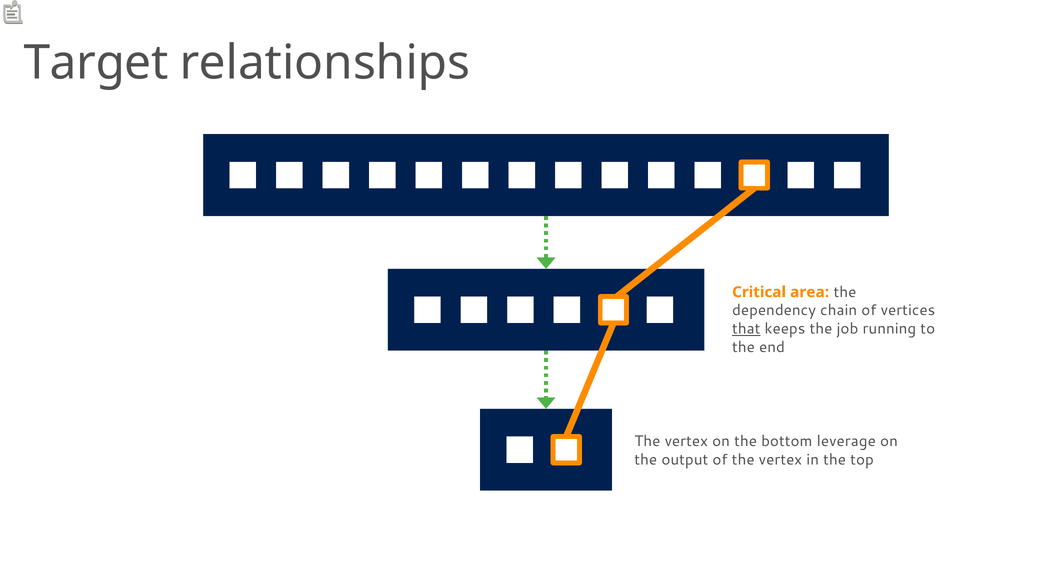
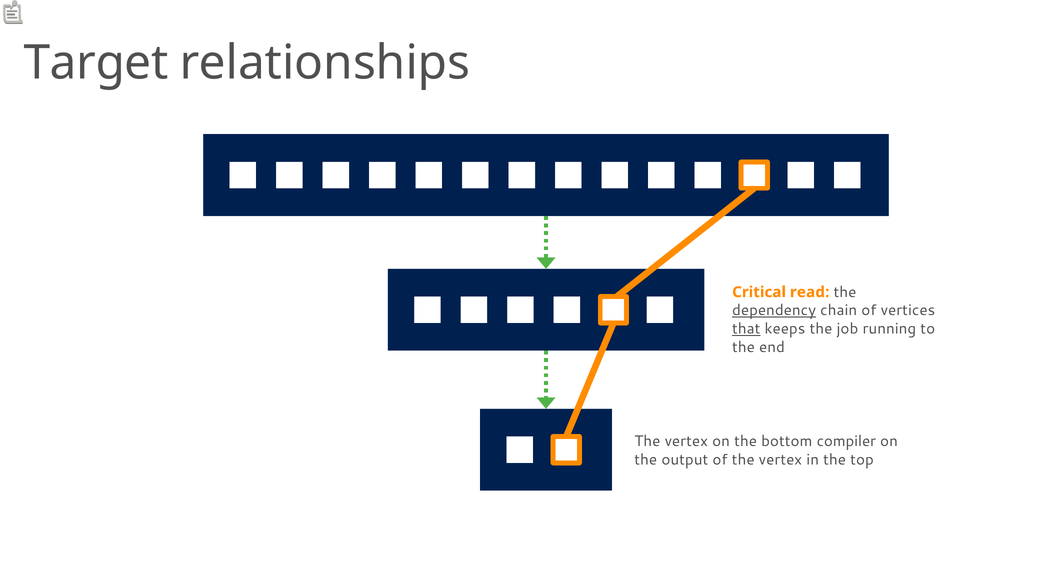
area: area -> read
dependency underline: none -> present
leverage: leverage -> compiler
